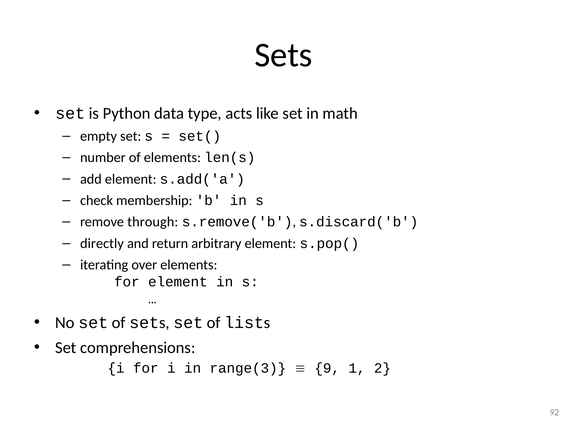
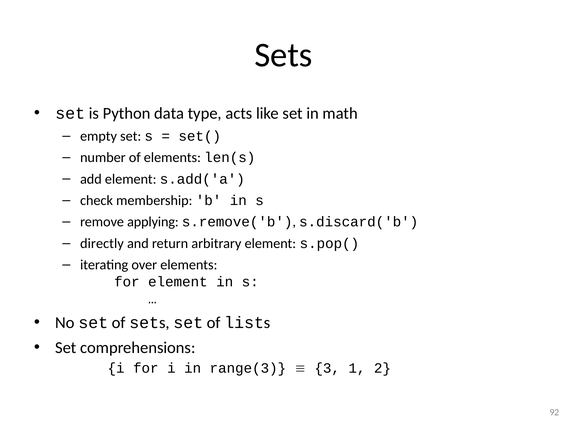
through: through -> applying
9: 9 -> 3
